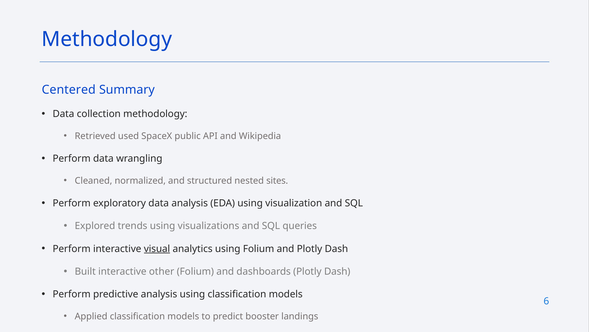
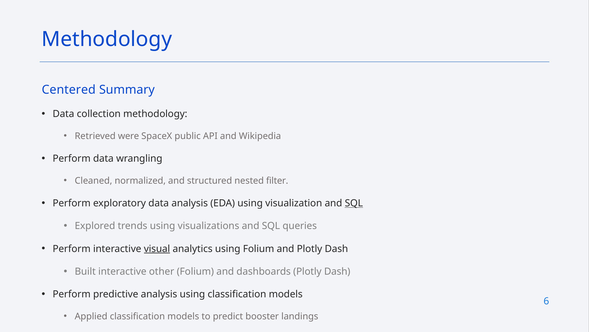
used: used -> were
sites: sites -> filter
SQL at (354, 203) underline: none -> present
